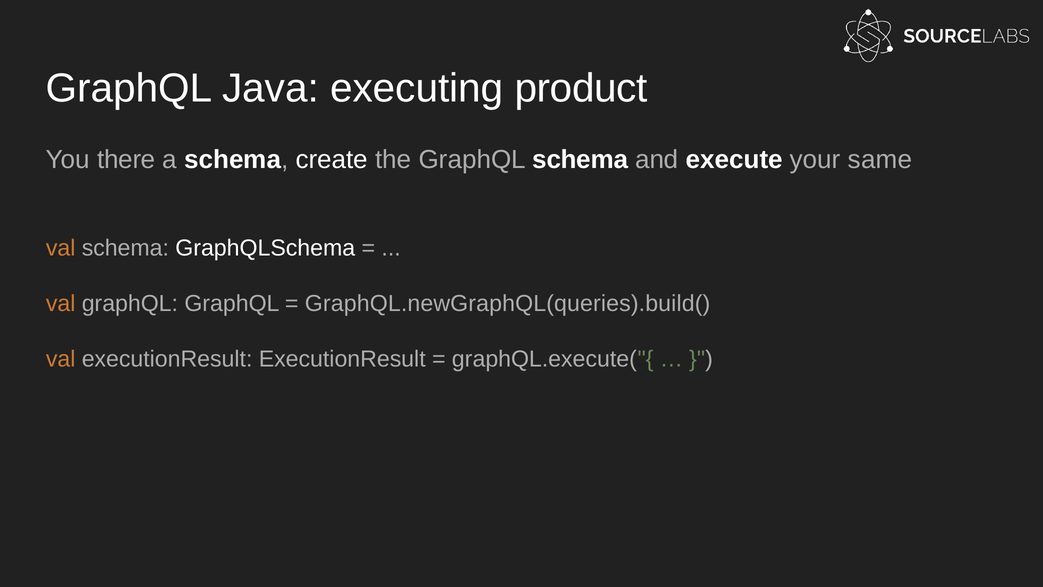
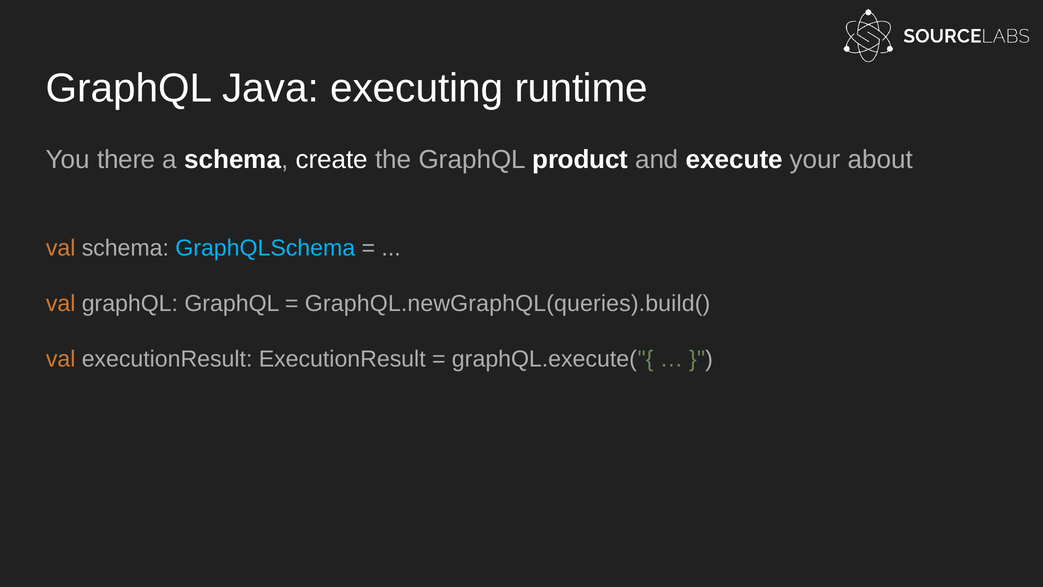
product: product -> runtime
GraphQL schema: schema -> product
same: same -> about
GraphQLSchema colour: white -> light blue
